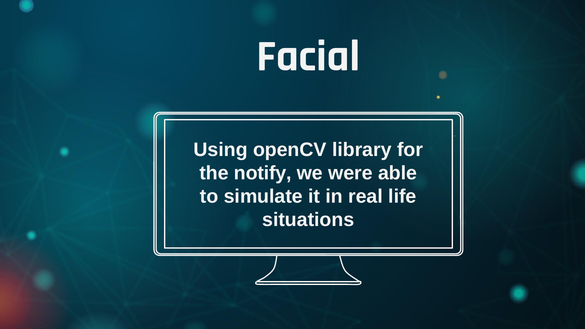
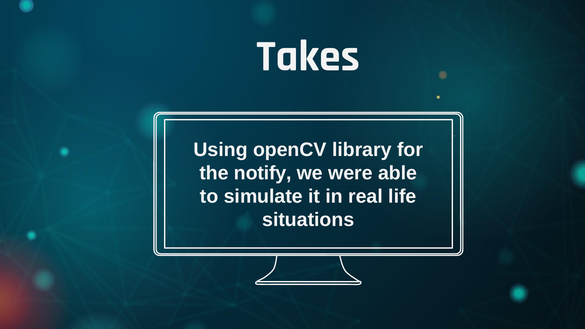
Facial: Facial -> Takes
